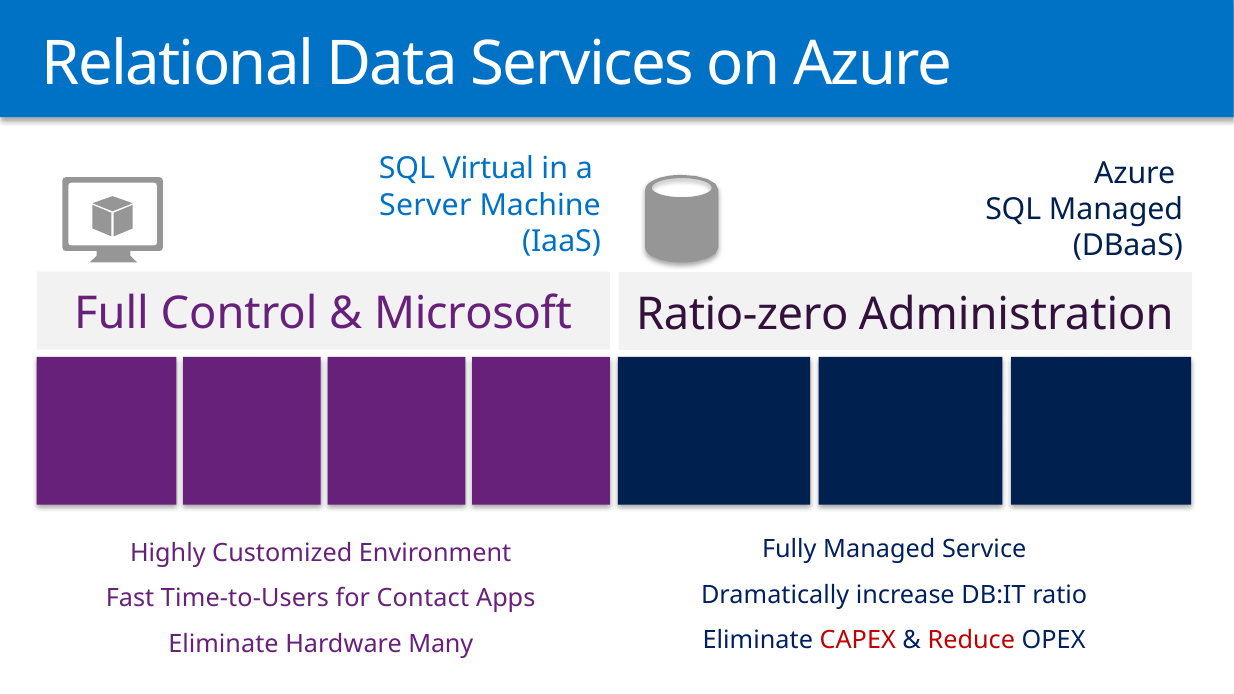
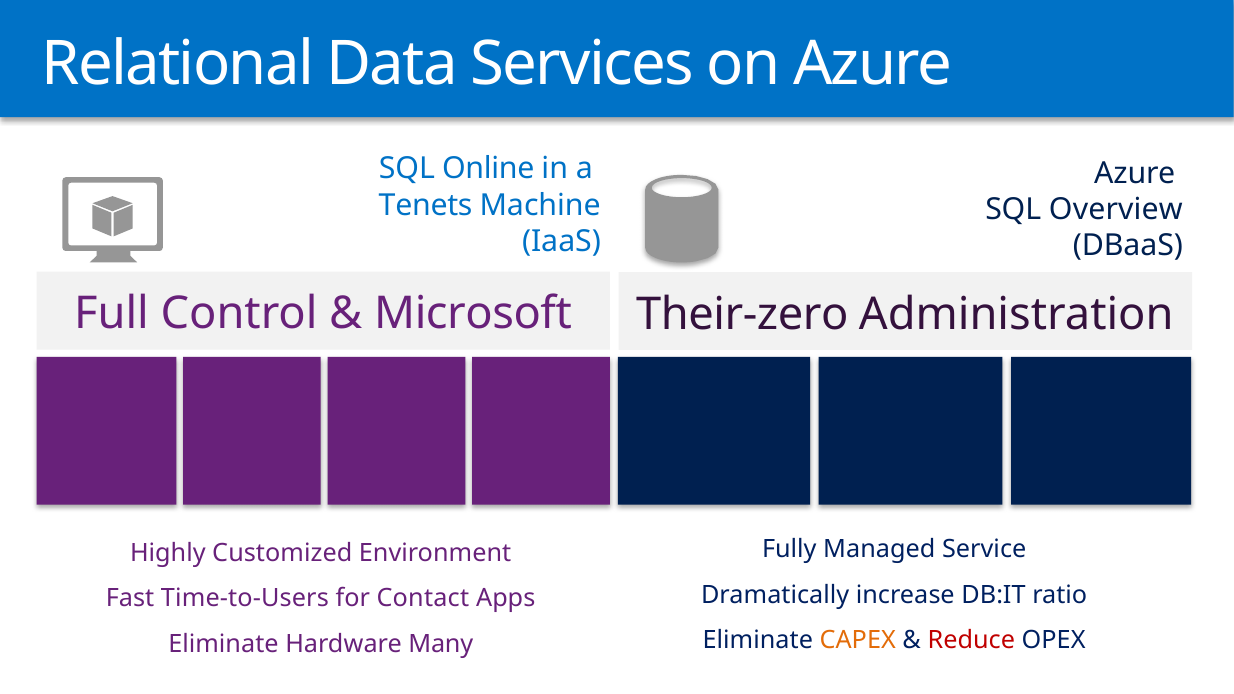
Virtual: Virtual -> Online
Server: Server -> Tenets
SQL Managed: Managed -> Overview
Ratio-zero: Ratio-zero -> Their-zero
CAPEX colour: red -> orange
